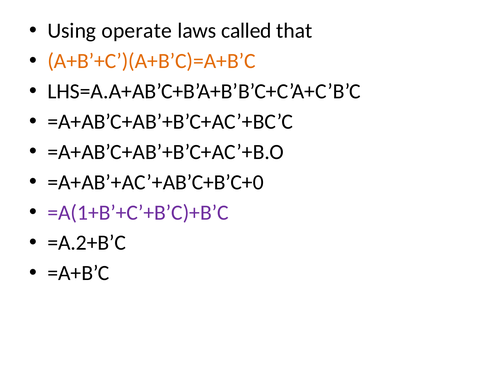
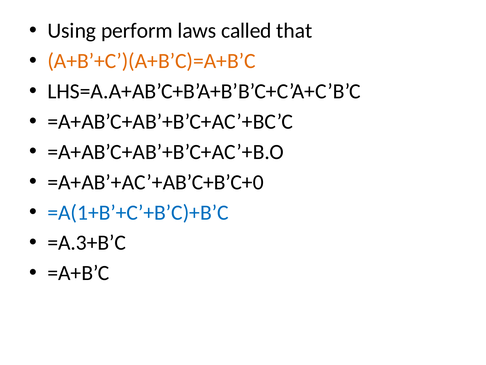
operate: operate -> perform
=A(1+B’+C’+B’C)+B’C colour: purple -> blue
=A.2+B’C: =A.2+B’C -> =A.3+B’C
